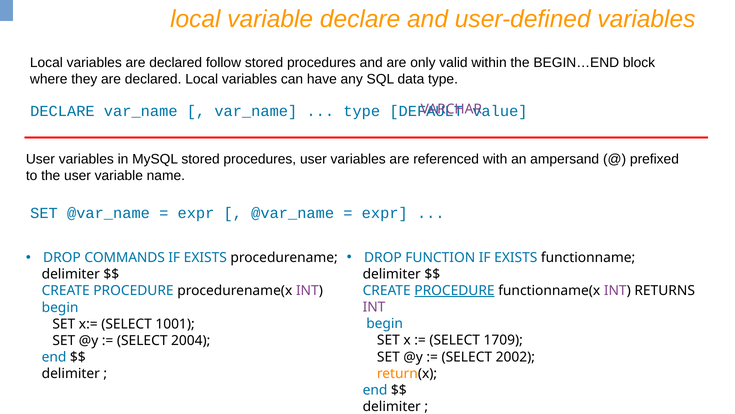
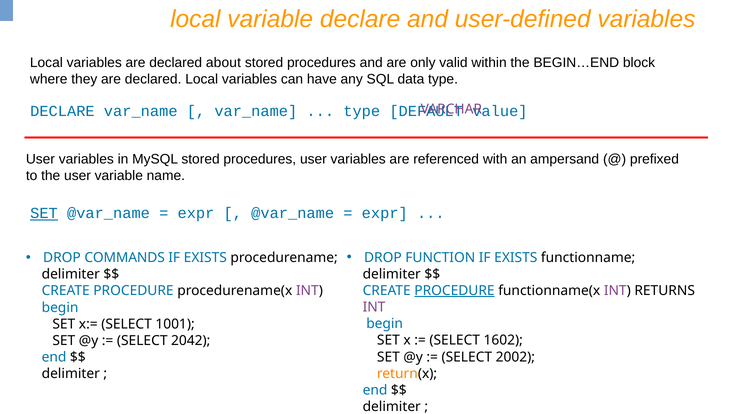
follow: follow -> about
SET at (44, 213) underline: none -> present
1709: 1709 -> 1602
2004: 2004 -> 2042
